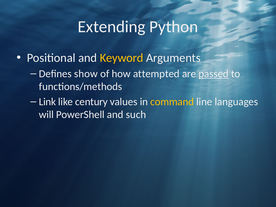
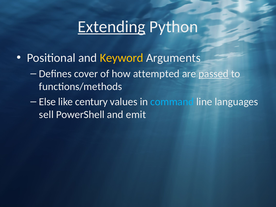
Extending underline: none -> present
show: show -> cover
Link: Link -> Else
command colour: yellow -> light blue
will: will -> sell
such: such -> emit
